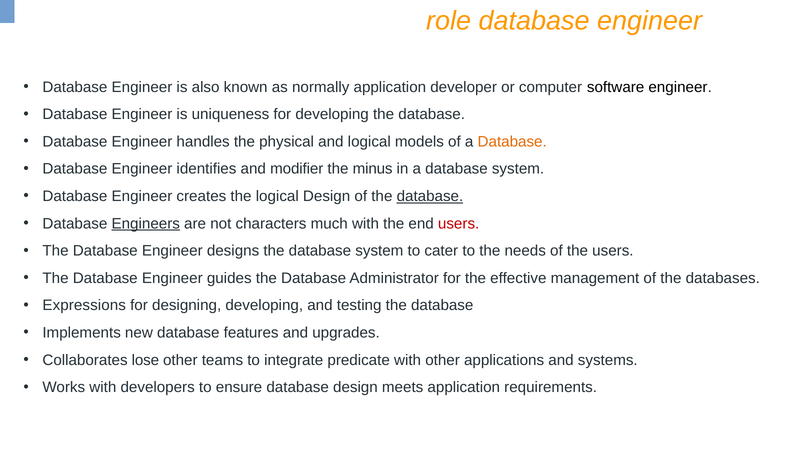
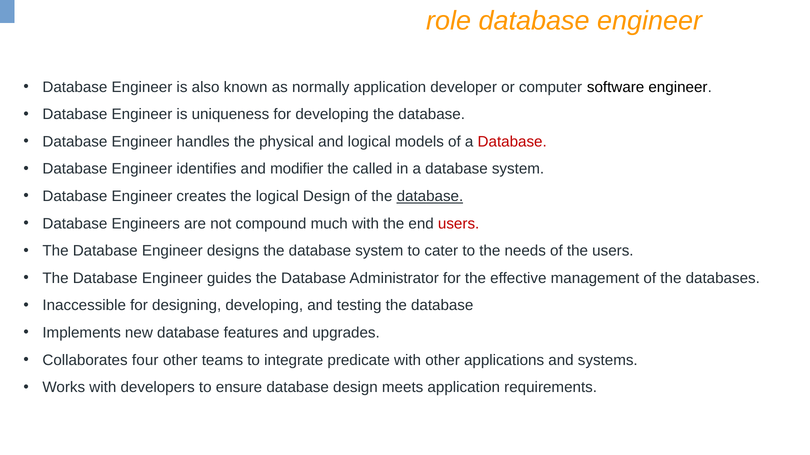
Database at (512, 142) colour: orange -> red
minus: minus -> called
Engineers underline: present -> none
characters: characters -> compound
Expressions: Expressions -> Inaccessible
lose: lose -> four
